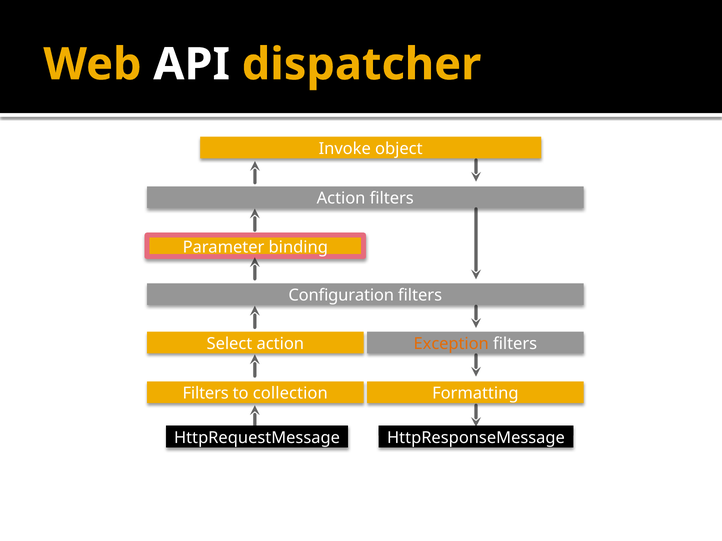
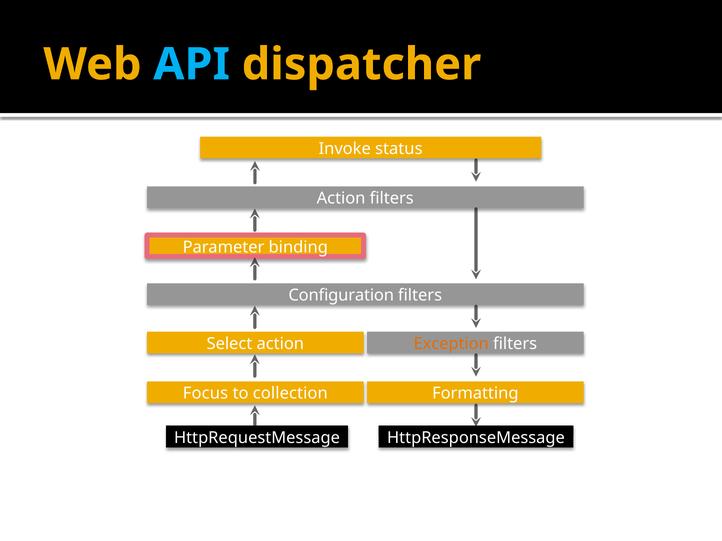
API colour: white -> light blue
object: object -> status
Filters at (206, 394): Filters -> Focus
